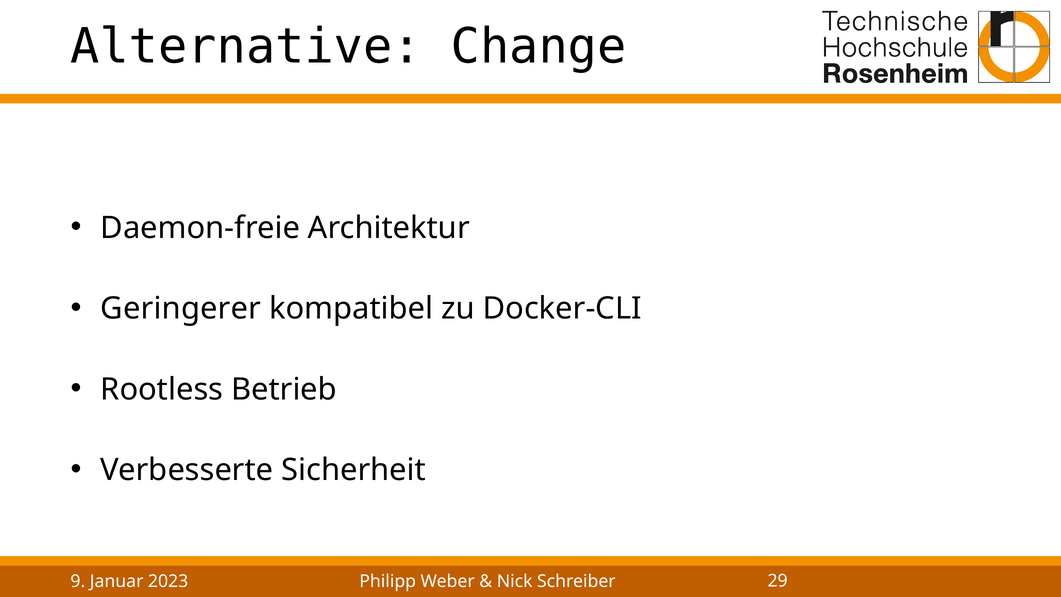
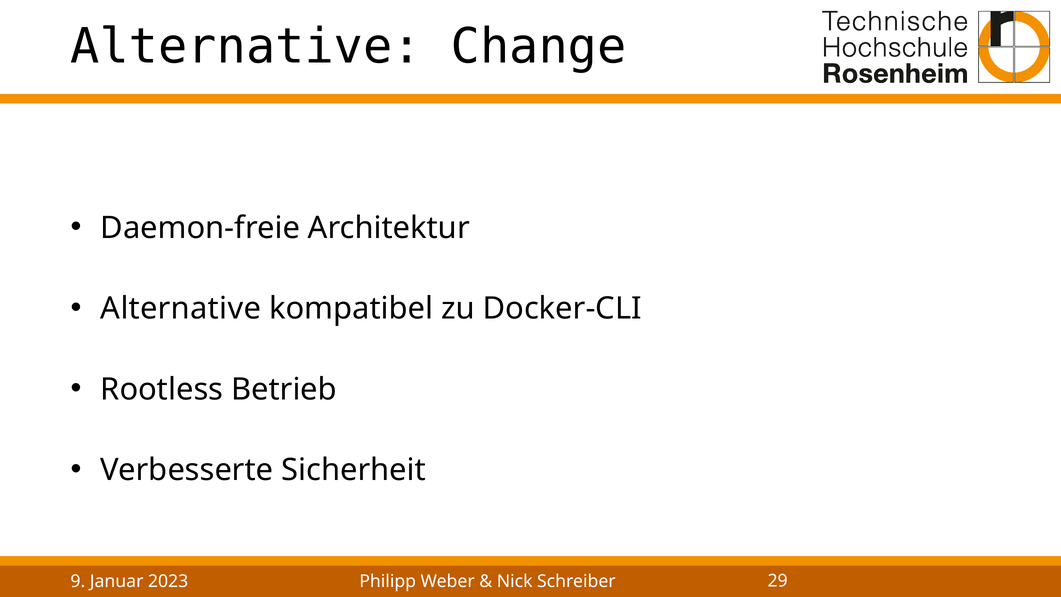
Geringerer at (181, 309): Geringerer -> Alternative
